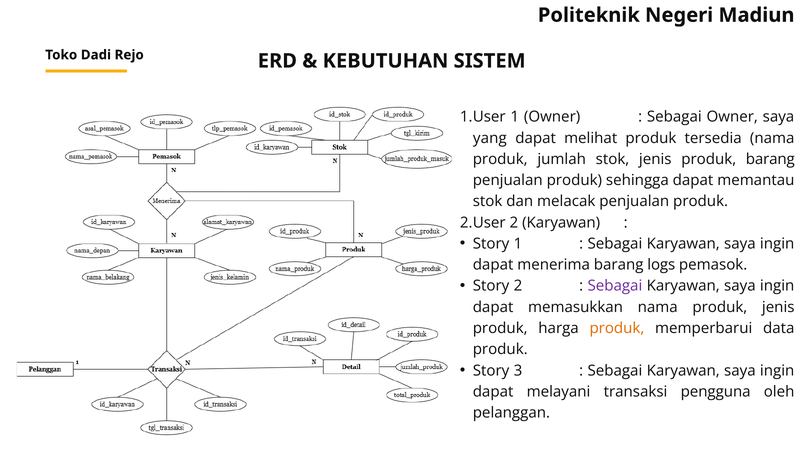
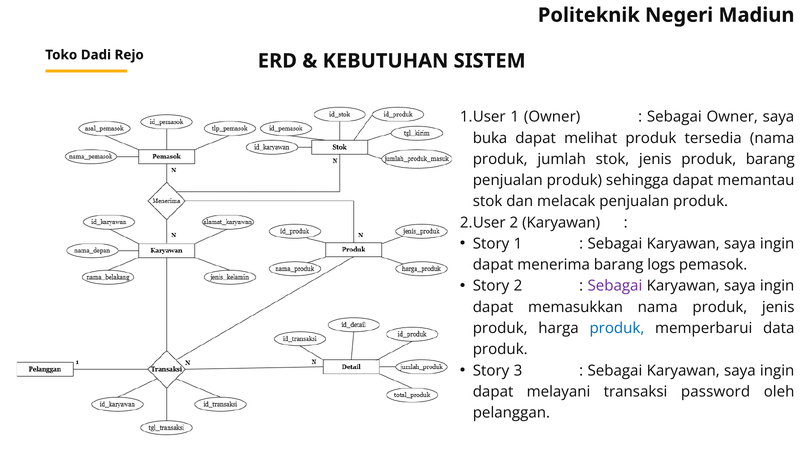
yang: yang -> buka
produk at (617, 329) colour: orange -> blue
pengguna: pengguna -> password
